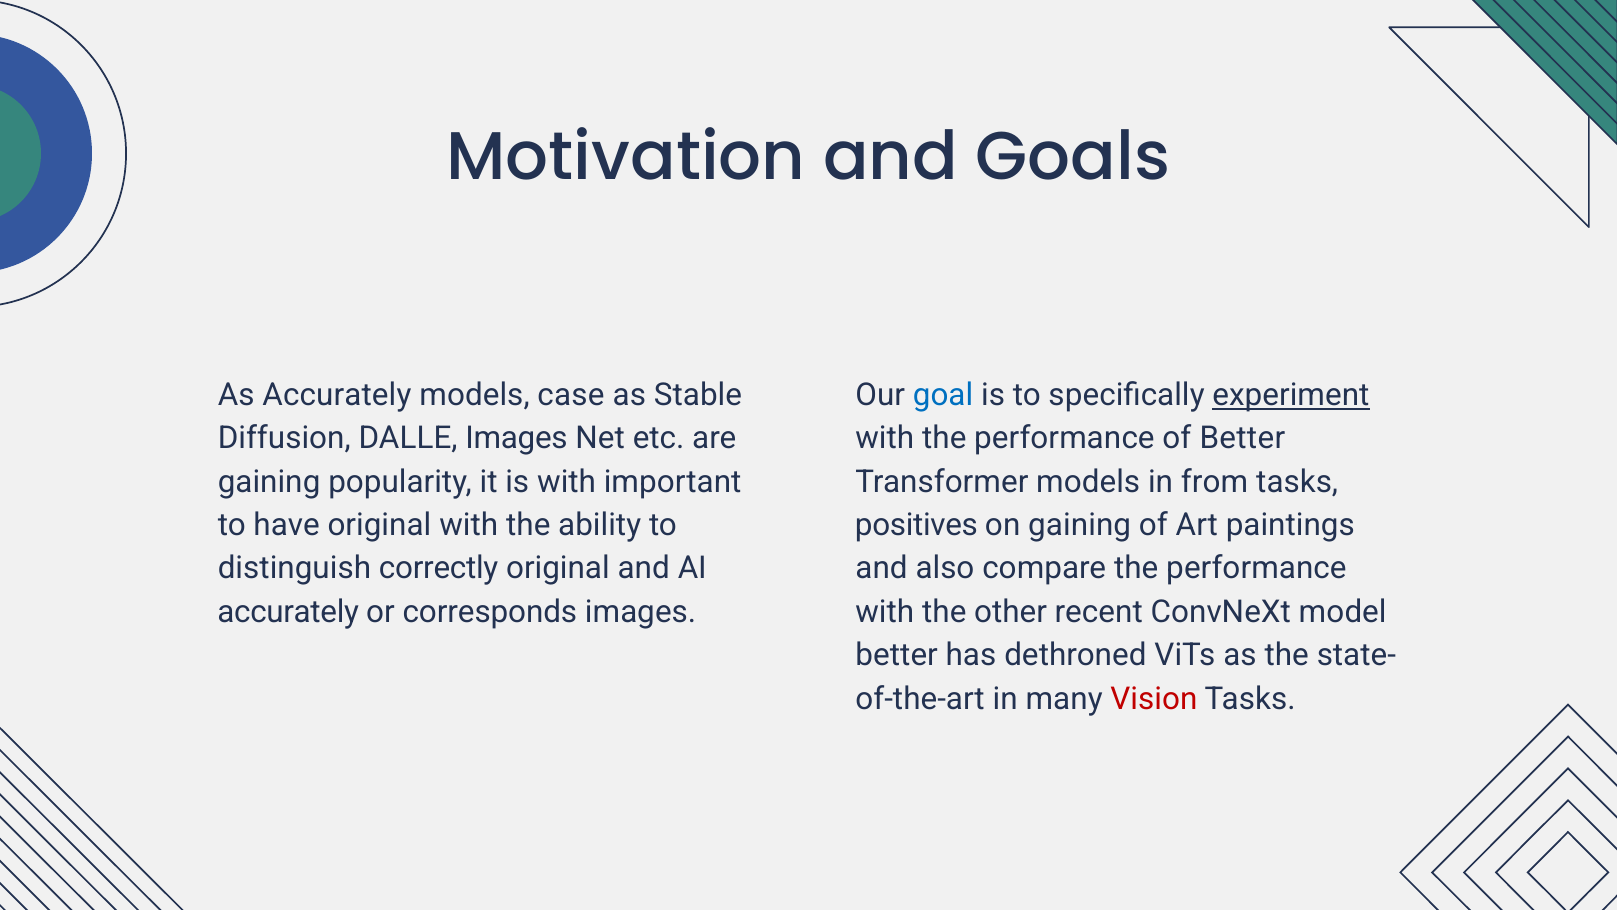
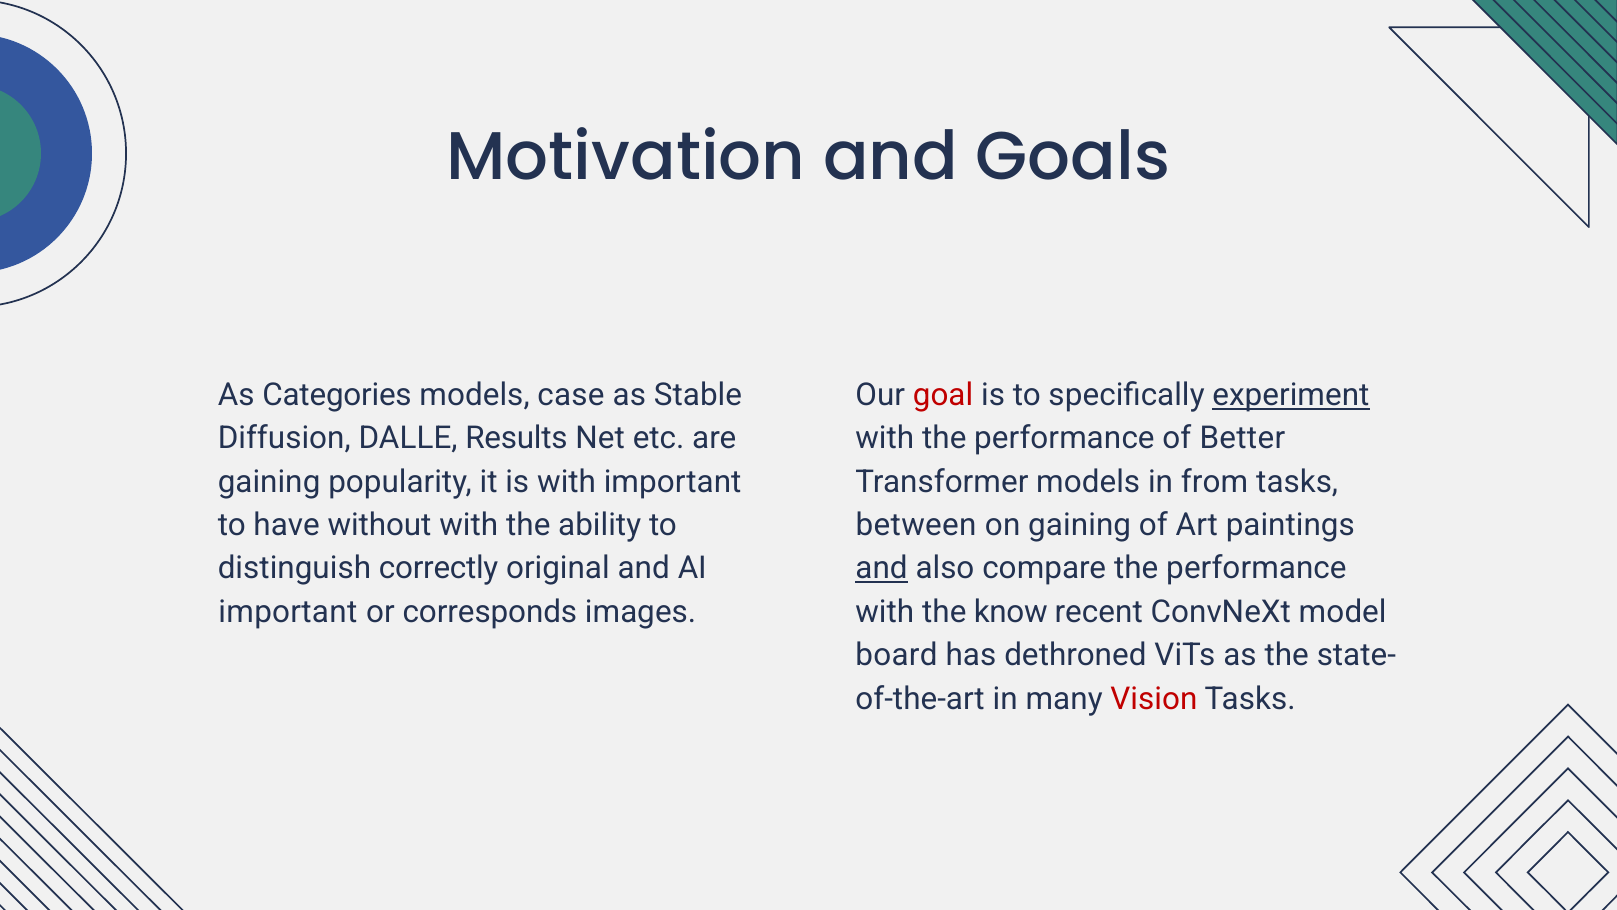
As Accurately: Accurately -> Categories
goal colour: blue -> red
DALLE Images: Images -> Results
have original: original -> without
positives: positives -> between
and at (882, 568) underline: none -> present
accurately at (288, 612): accurately -> important
other: other -> know
better at (897, 655): better -> board
